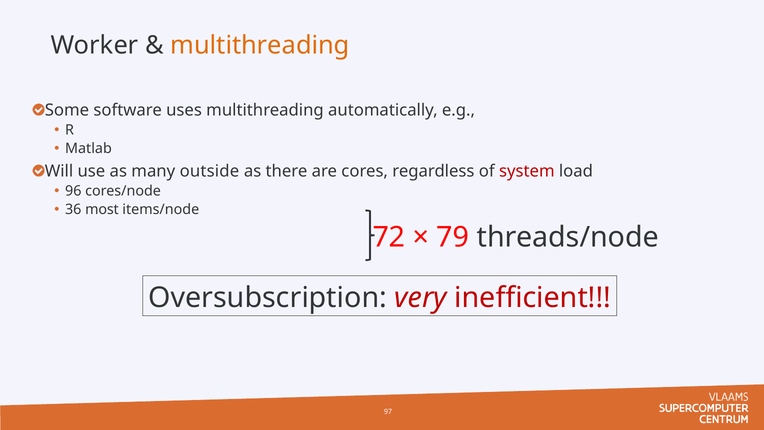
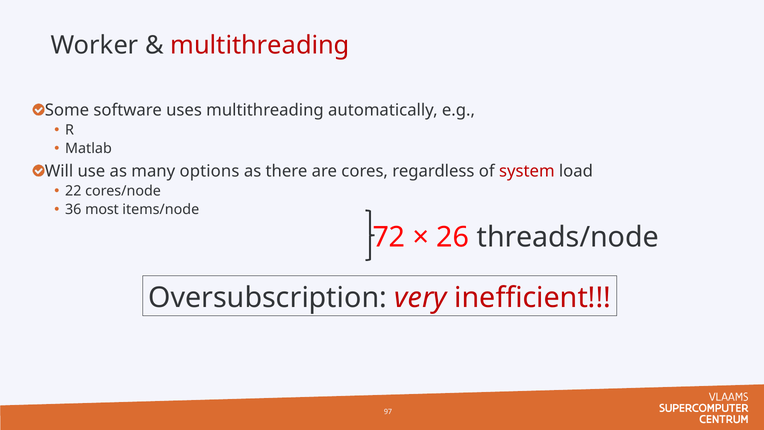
multithreading at (260, 45) colour: orange -> red
outside: outside -> options
96: 96 -> 22
79: 79 -> 26
